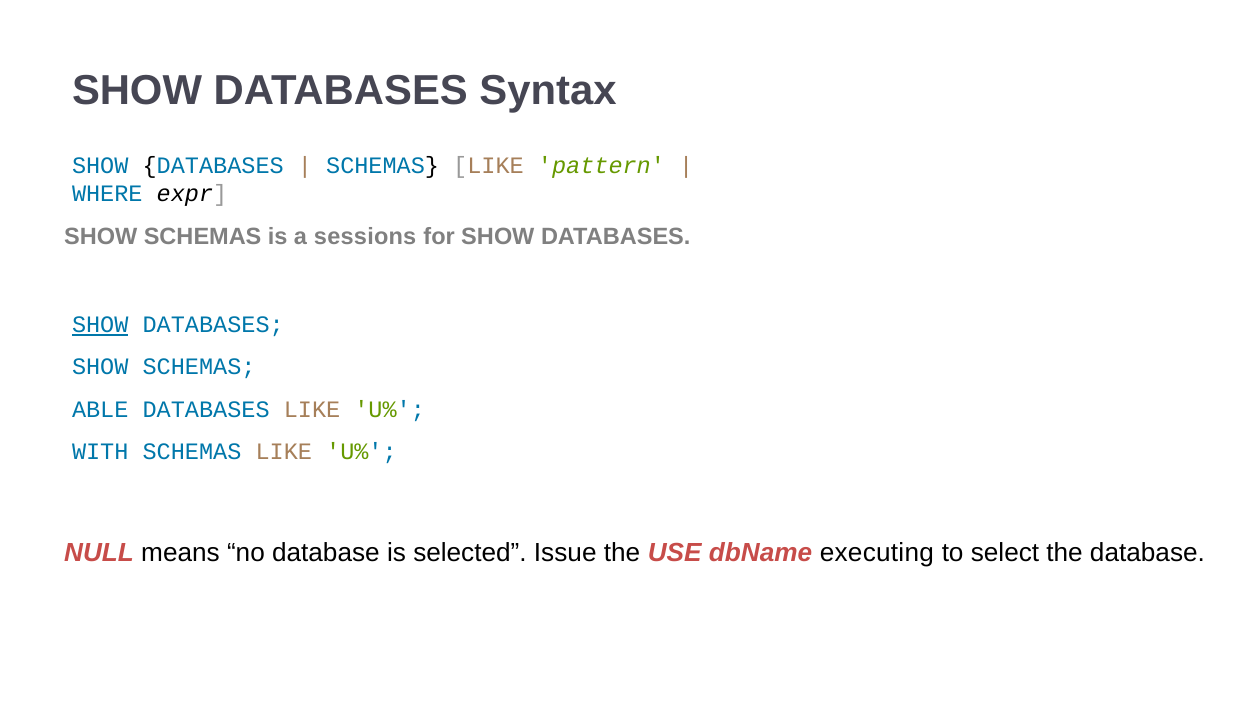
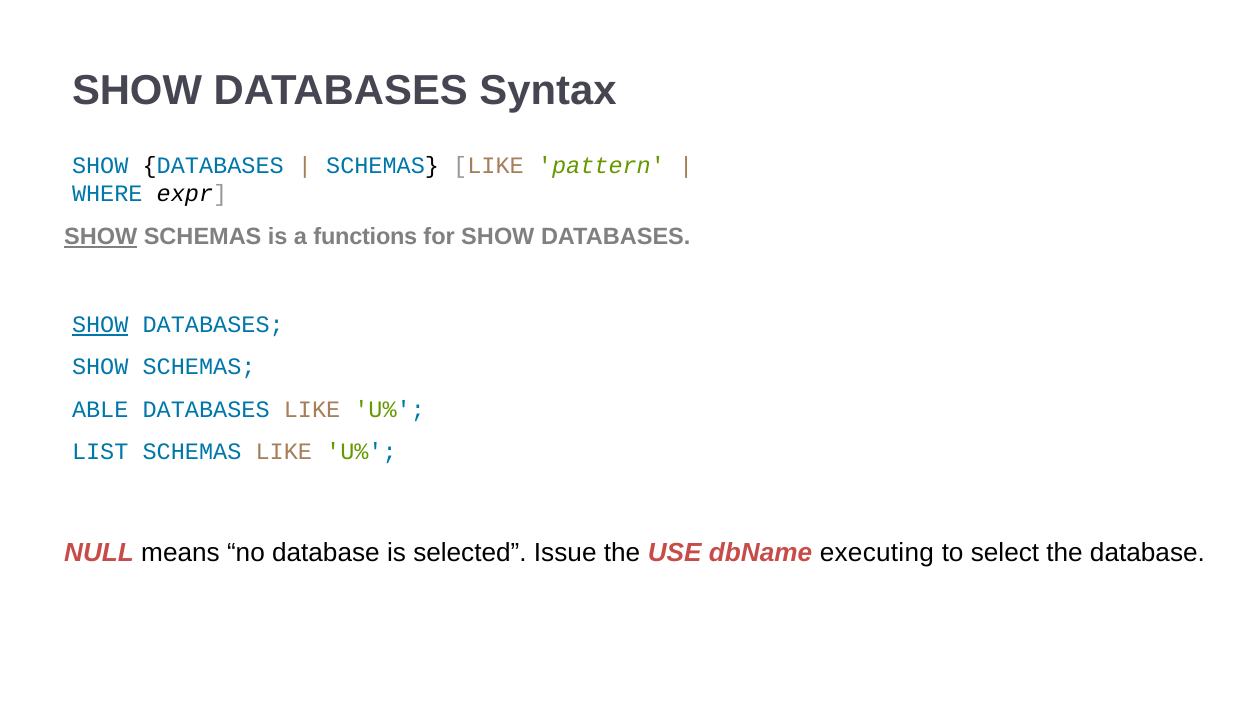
SHOW at (101, 237) underline: none -> present
sessions: sessions -> functions
WITH: WITH -> LIST
